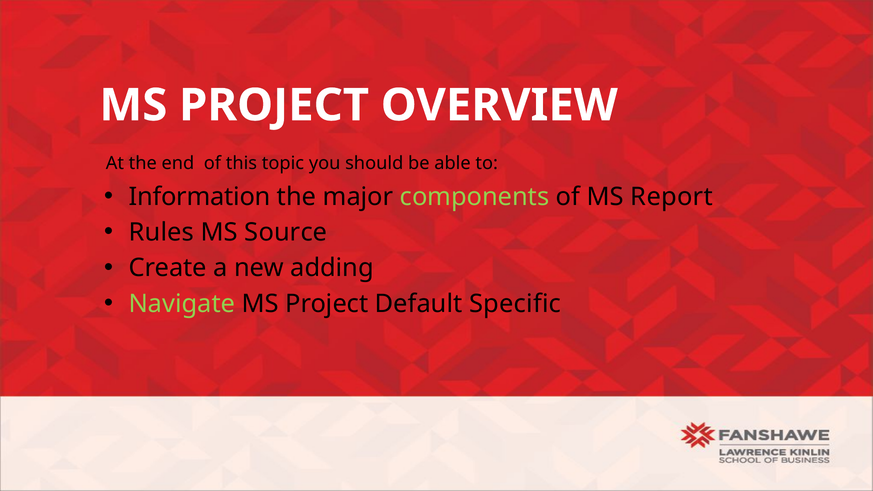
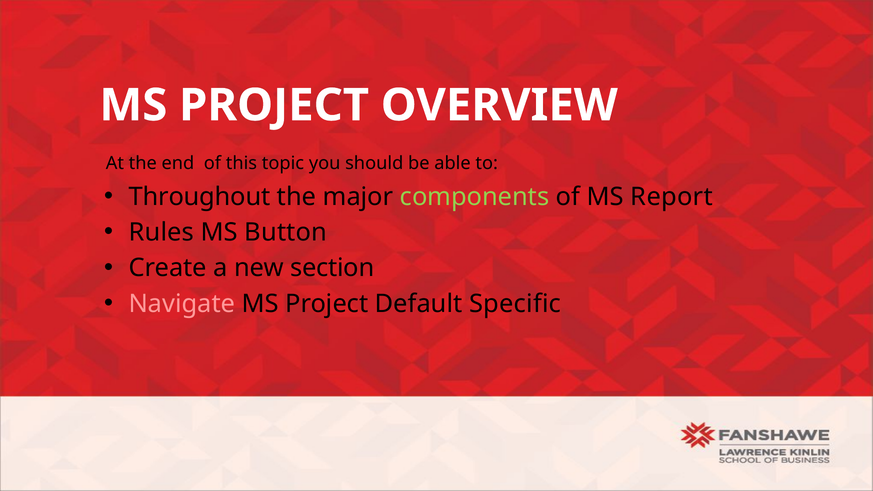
Information: Information -> Throughout
Source: Source -> Button
adding: adding -> section
Navigate colour: light green -> pink
